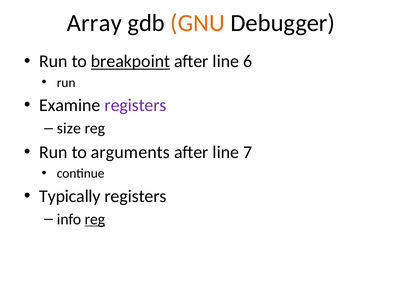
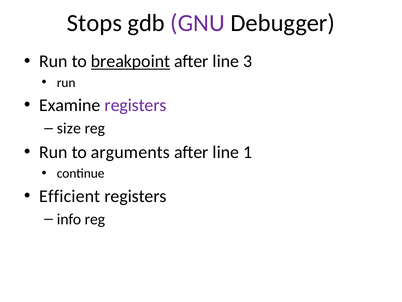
Array: Array -> Stops
GNU colour: orange -> purple
6: 6 -> 3
7: 7 -> 1
Typically: Typically -> Efficient
reg at (95, 219) underline: present -> none
